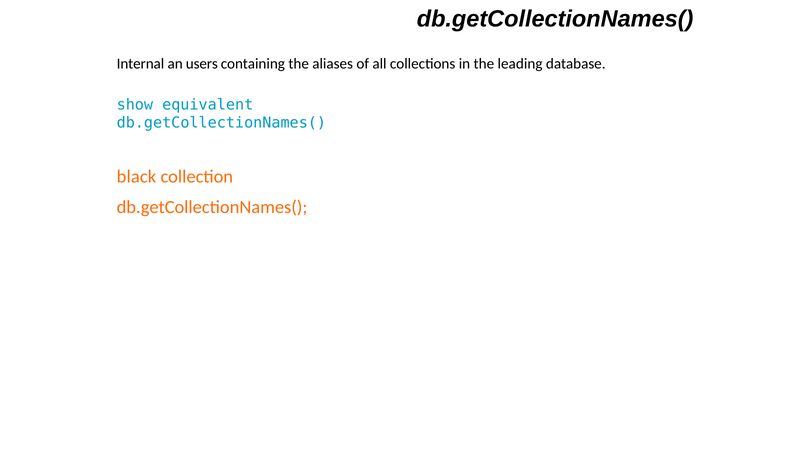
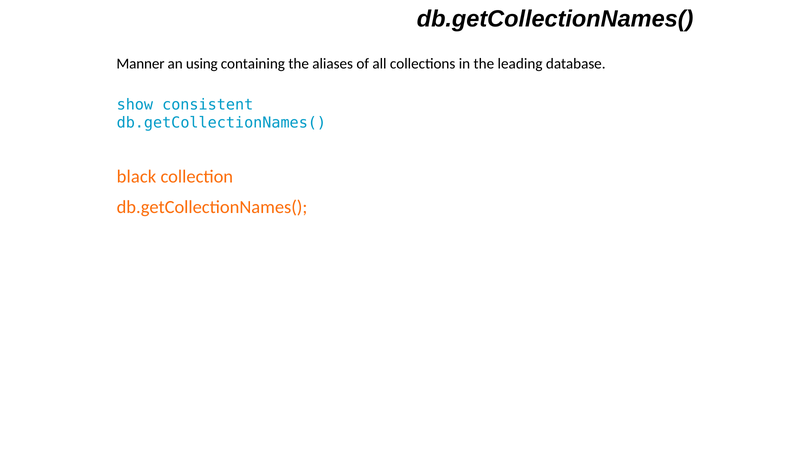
Internal: Internal -> Manner
users: users -> using
equivalent: equivalent -> consistent
